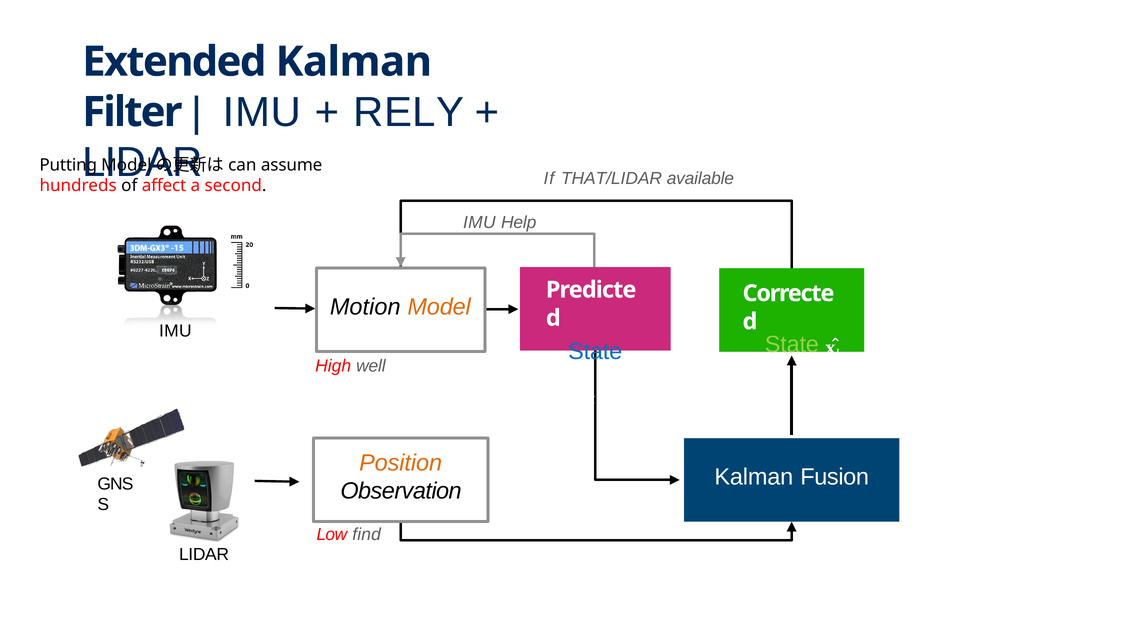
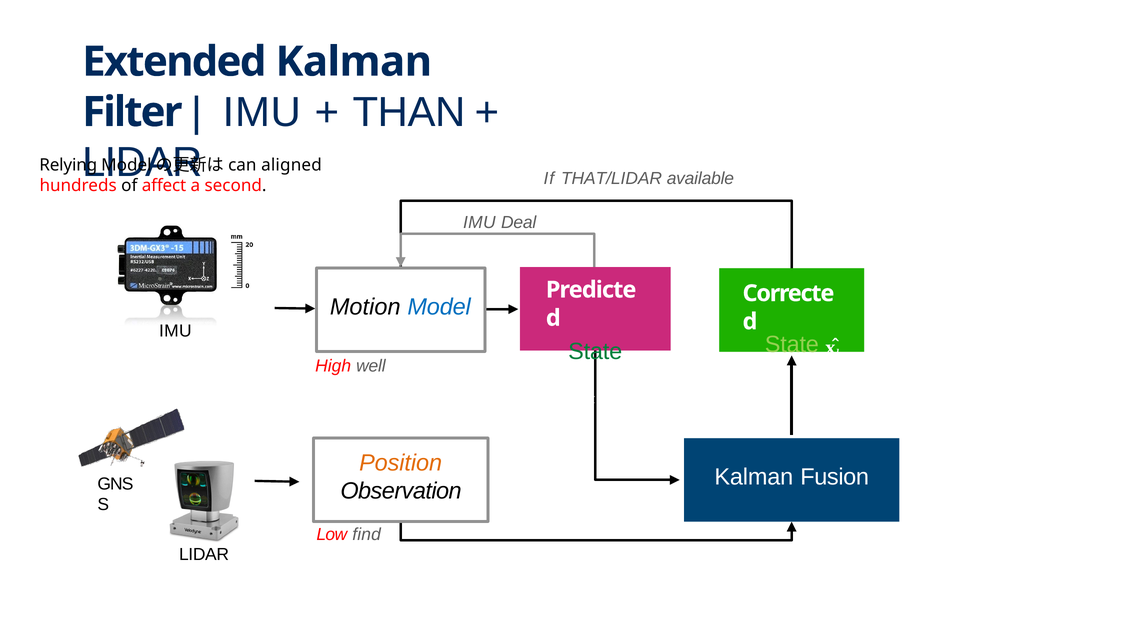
RELY: RELY -> THAN
Putting: Putting -> Relying
assume: assume -> aligned
Help: Help -> Deal
Model at (439, 307) colour: orange -> blue
State at (595, 351) colour: blue -> green
